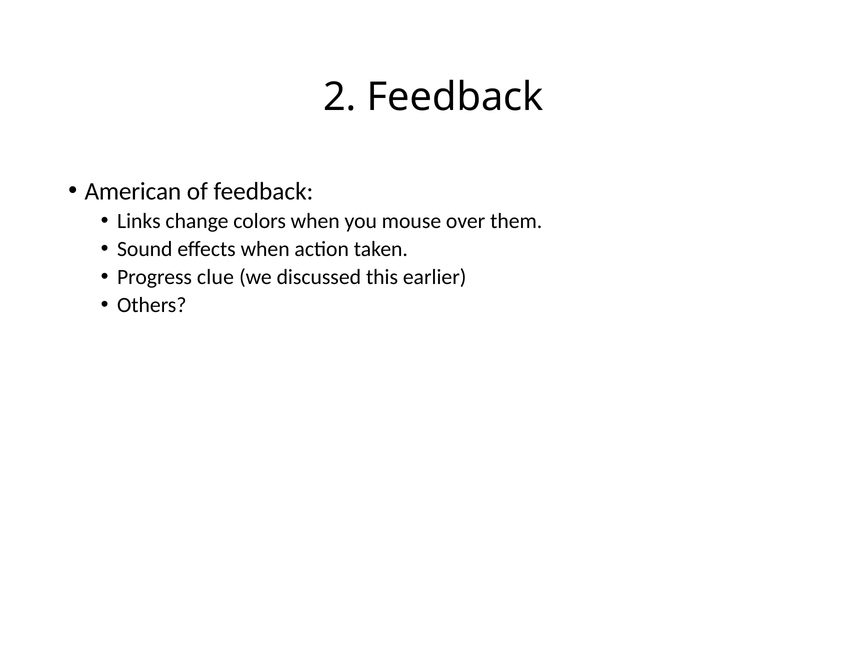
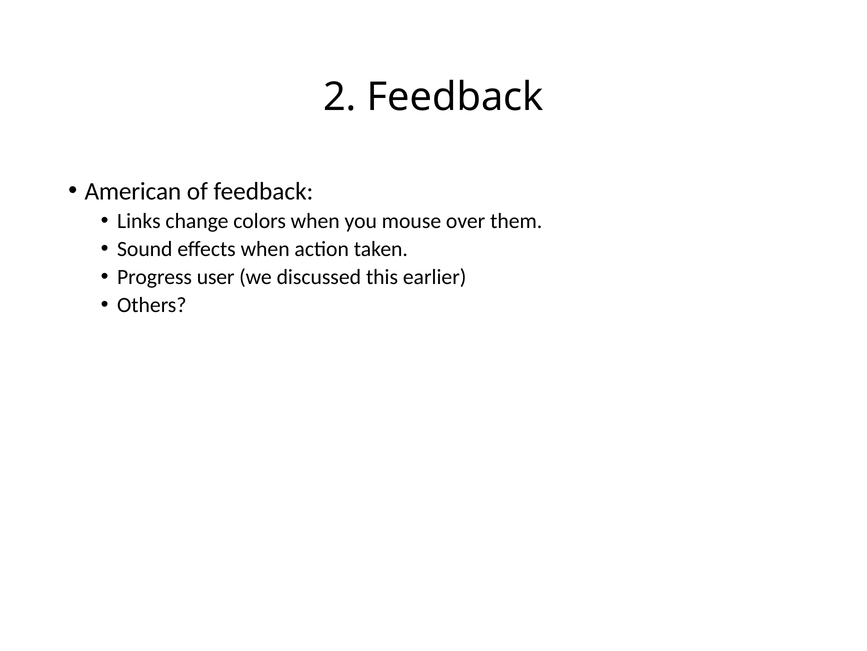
clue: clue -> user
